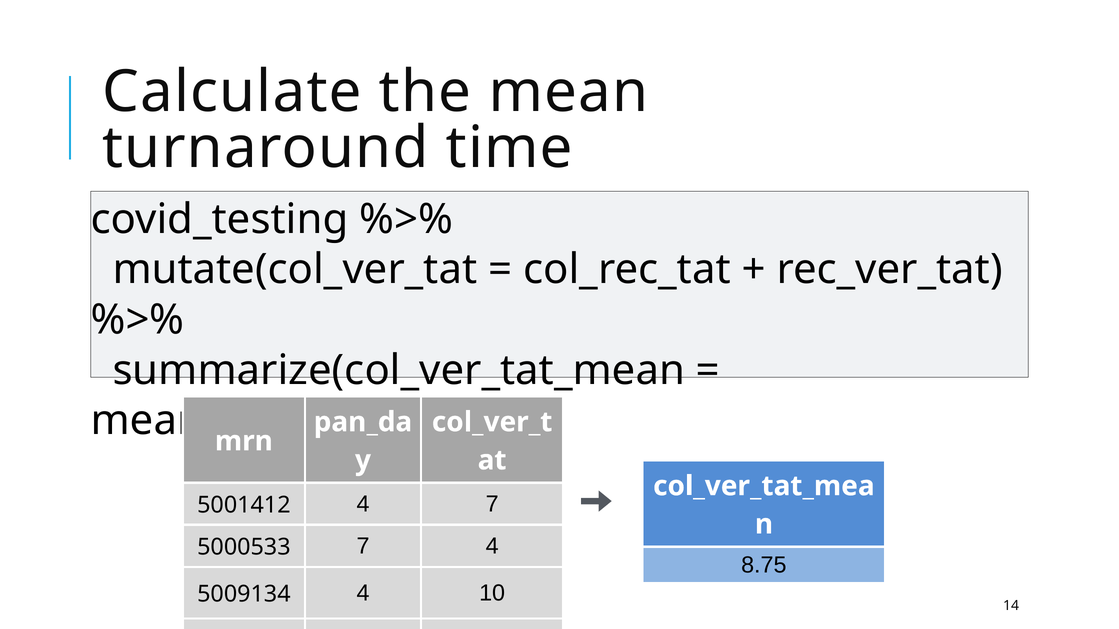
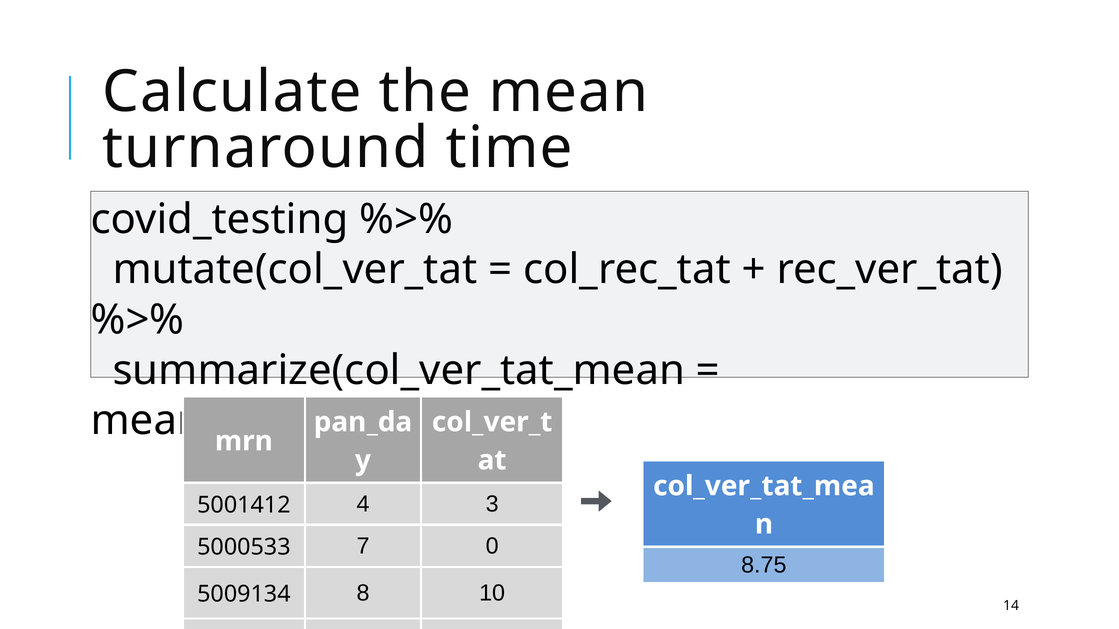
4 7: 7 -> 3
7 4: 4 -> 0
5009134 4: 4 -> 8
